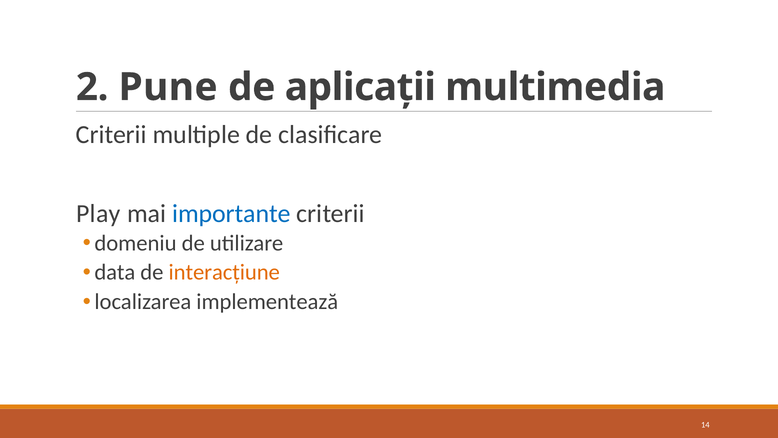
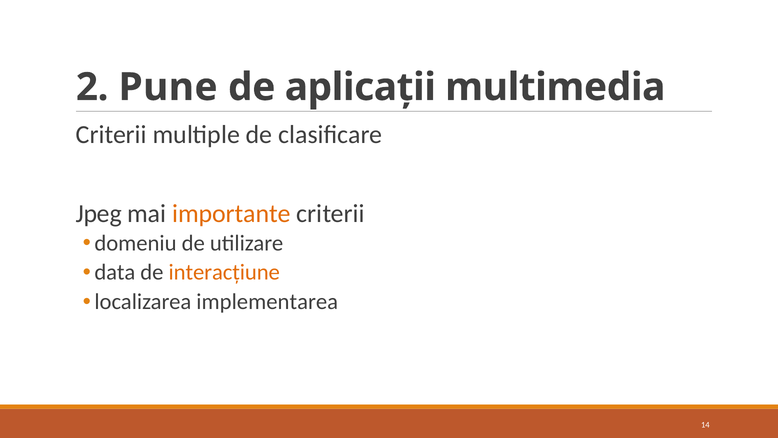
Play: Play -> Jpeg
importante colour: blue -> orange
implementează: implementează -> implementarea
